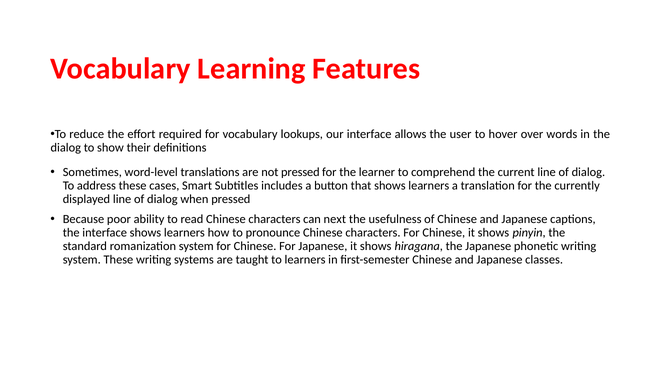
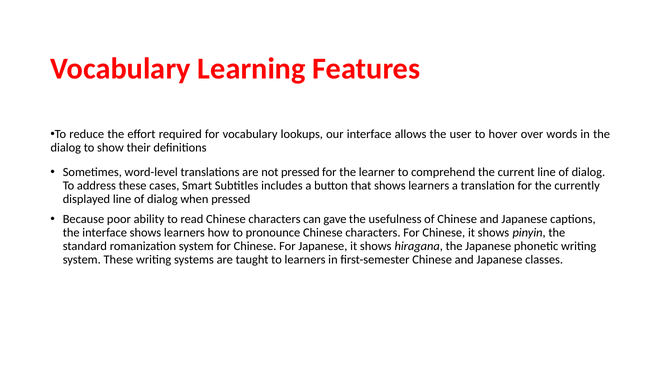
next: next -> gave
